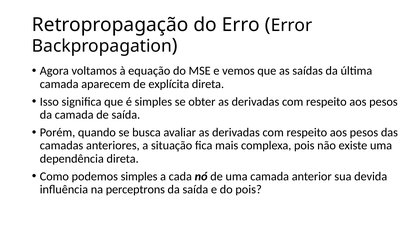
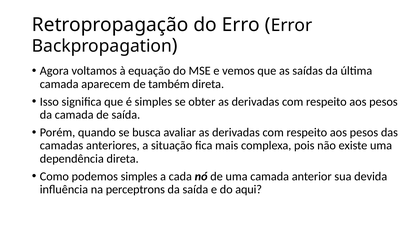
explícita: explícita -> também
do pois: pois -> aqui
